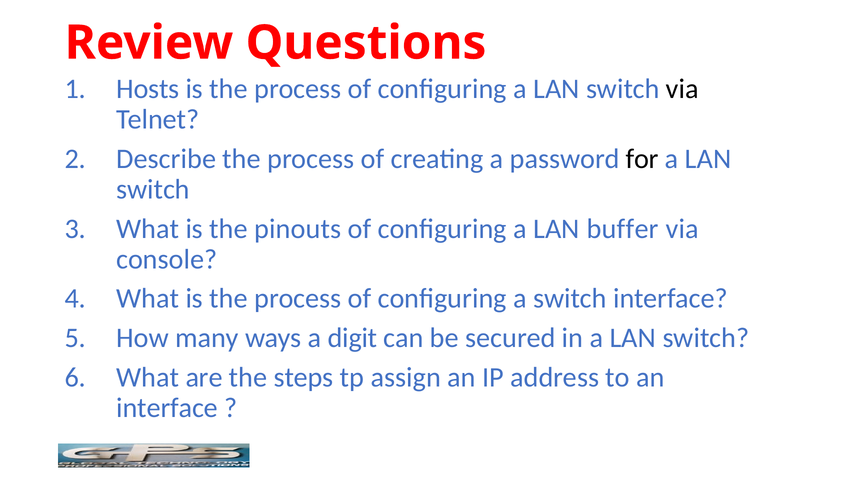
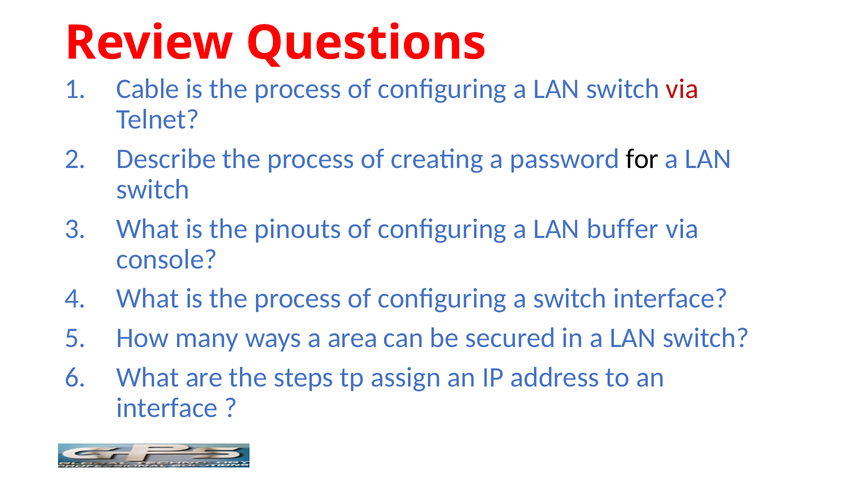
Hosts: Hosts -> Cable
via at (682, 89) colour: black -> red
digit: digit -> area
